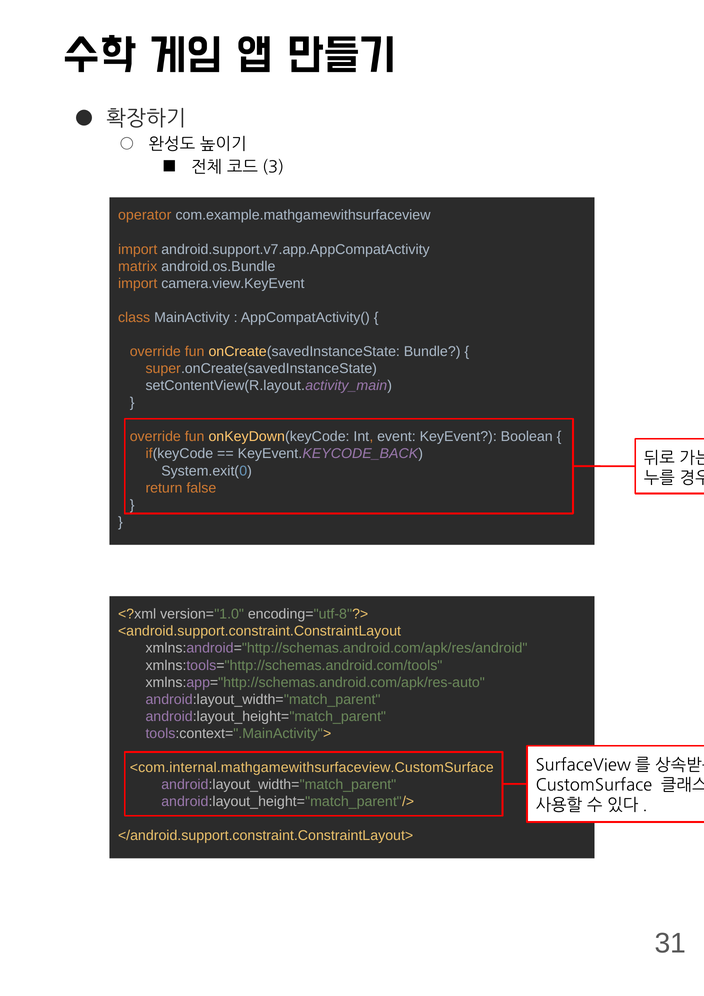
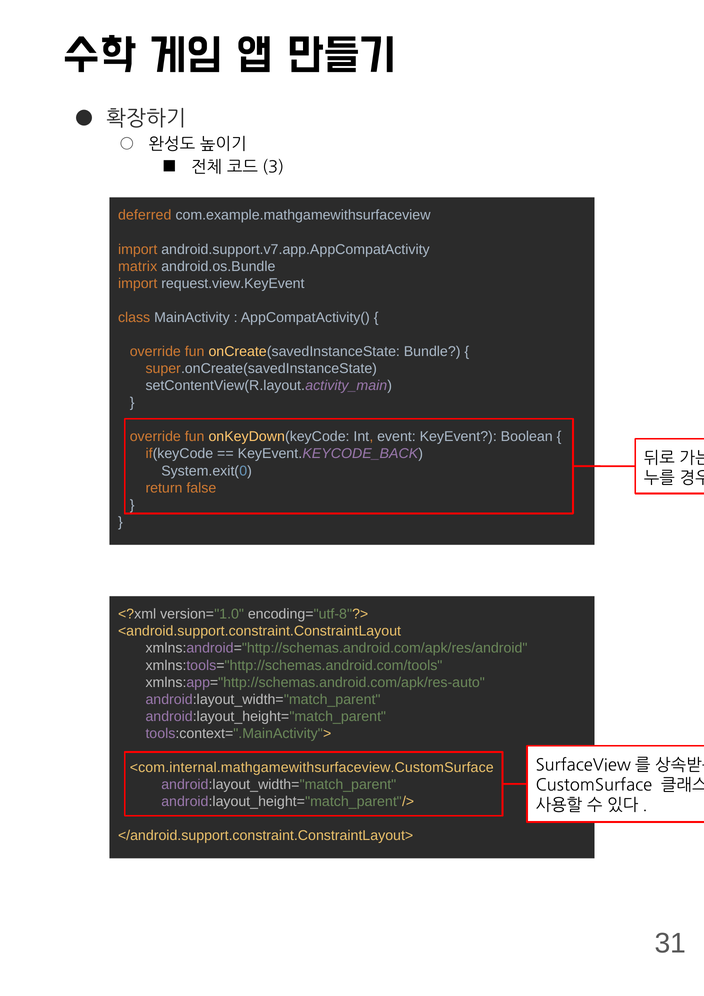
operator: operator -> deferred
camera.view.KeyEvent: camera.view.KeyEvent -> request.view.KeyEvent
